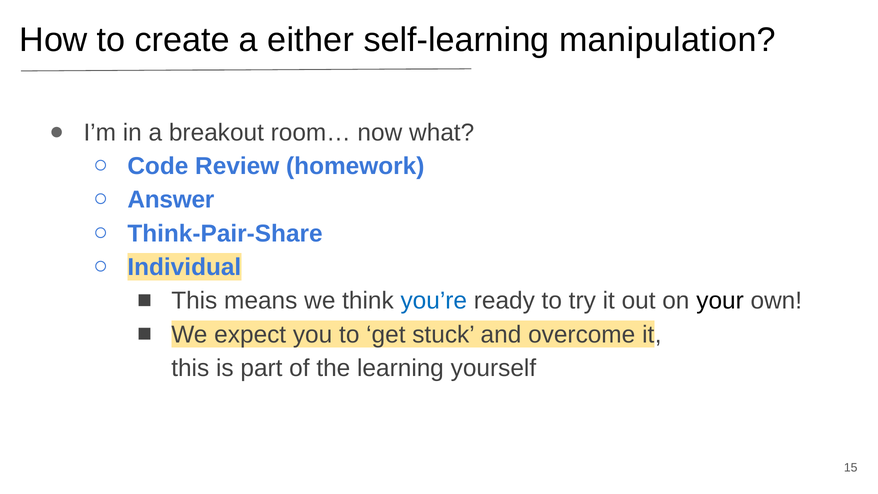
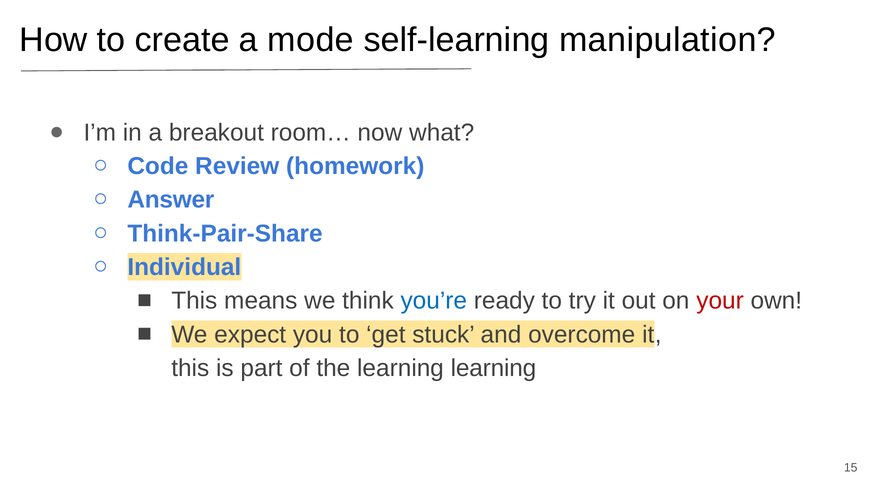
either: either -> mode
your colour: black -> red
learning yourself: yourself -> learning
